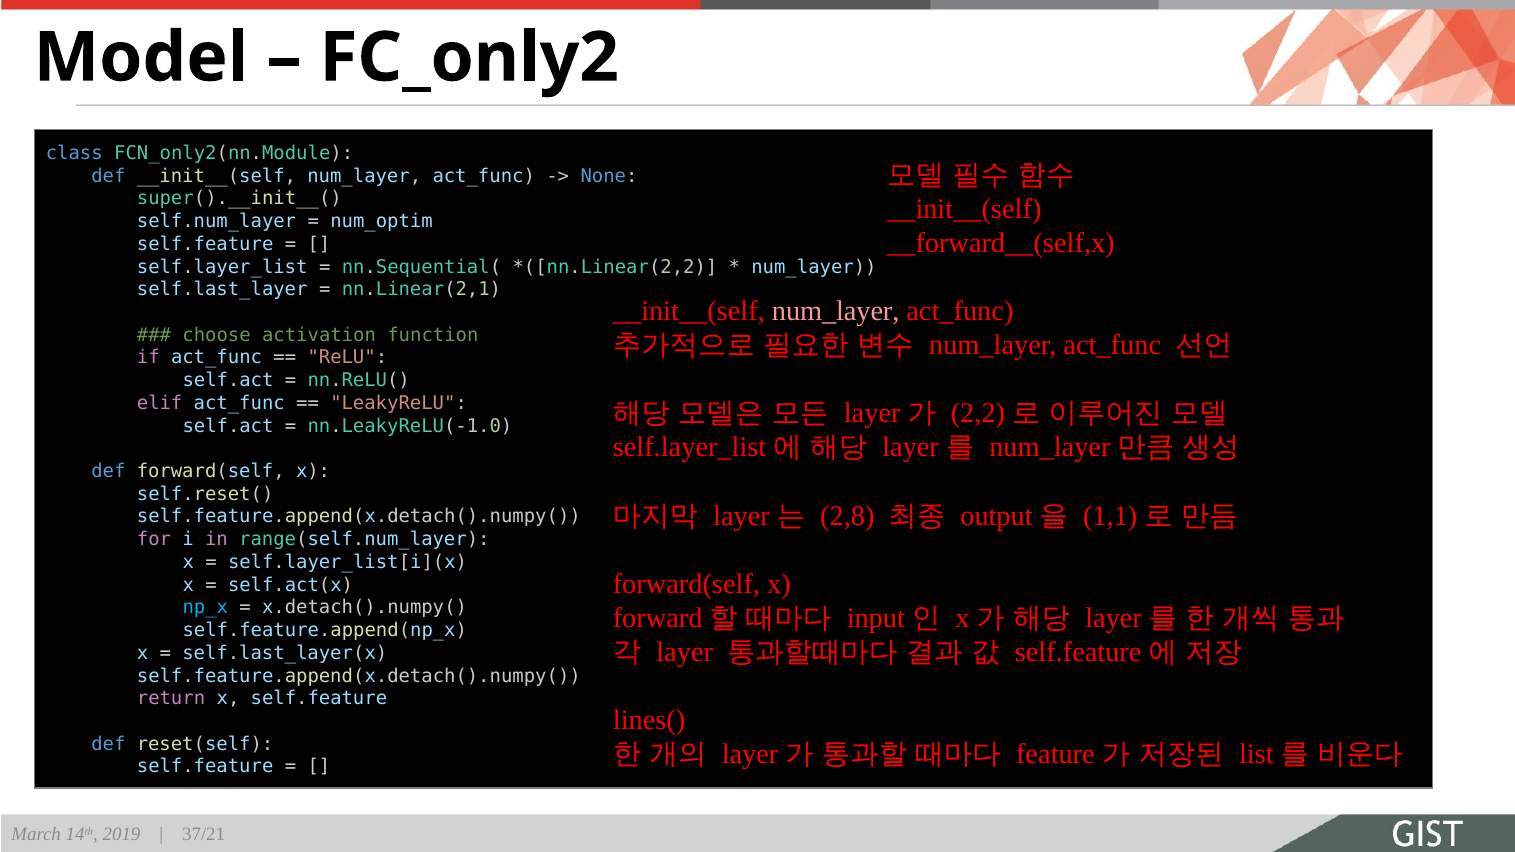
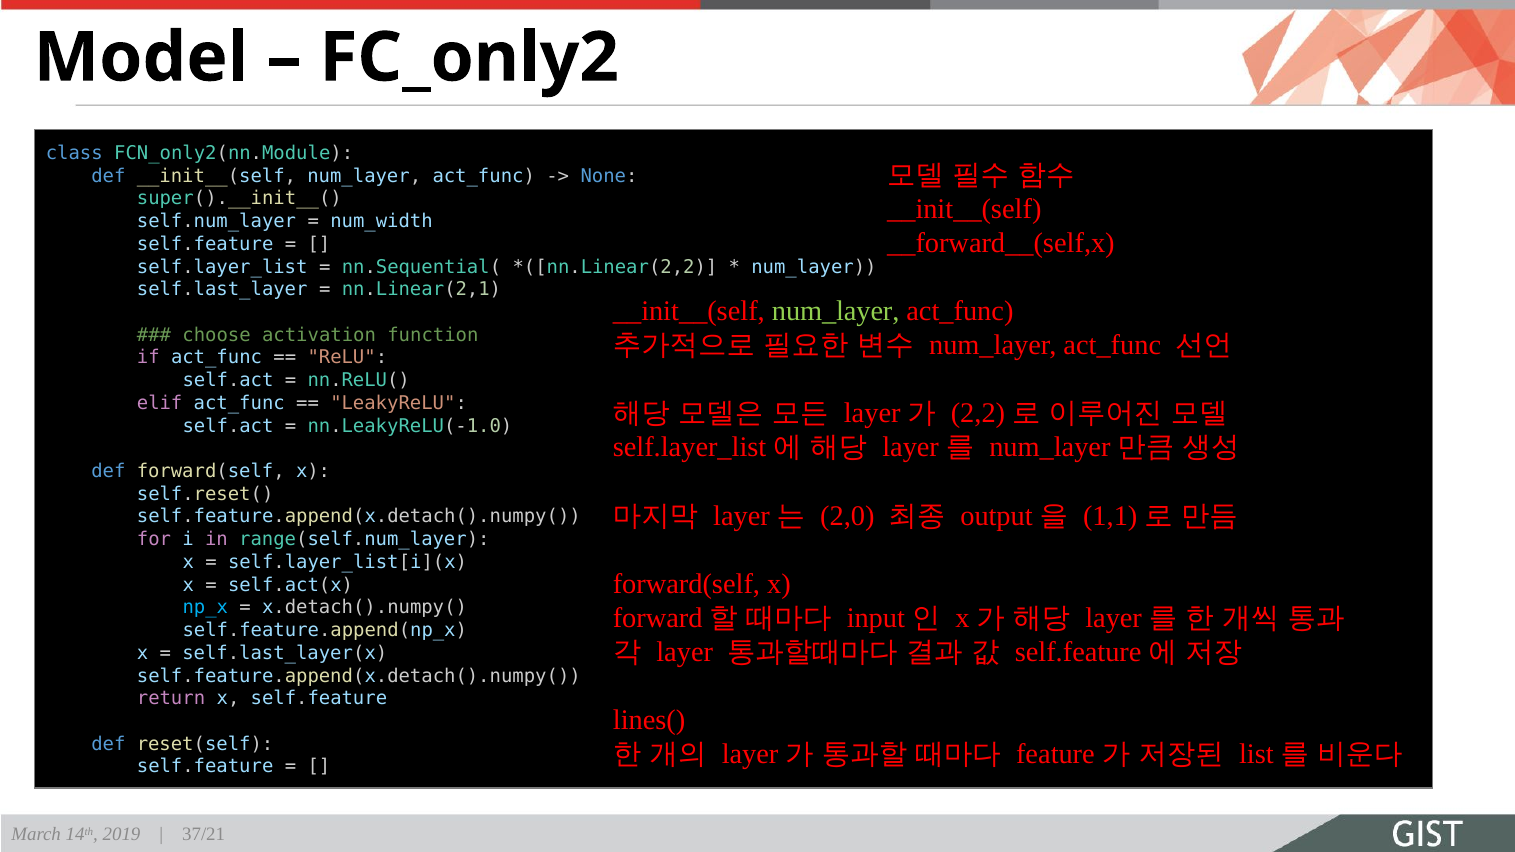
num_optim: num_optim -> num_width
num_layer at (836, 311) colour: pink -> light green
2,8: 2,8 -> 2,0
